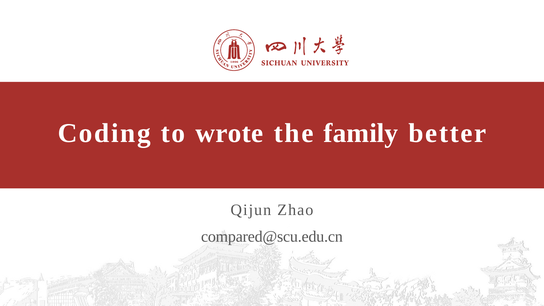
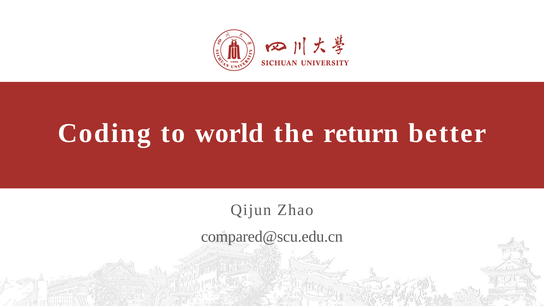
wrote: wrote -> world
family: family -> return
